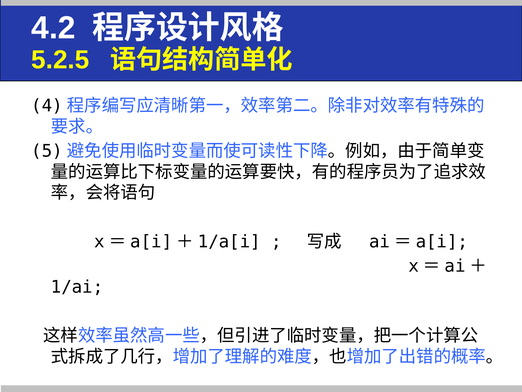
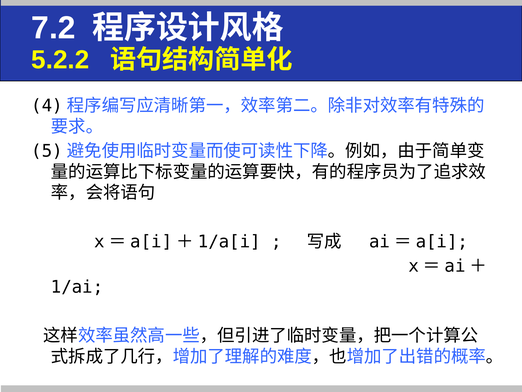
4.2: 4.2 -> 7.2
5.2.5: 5.2.5 -> 5.2.2
